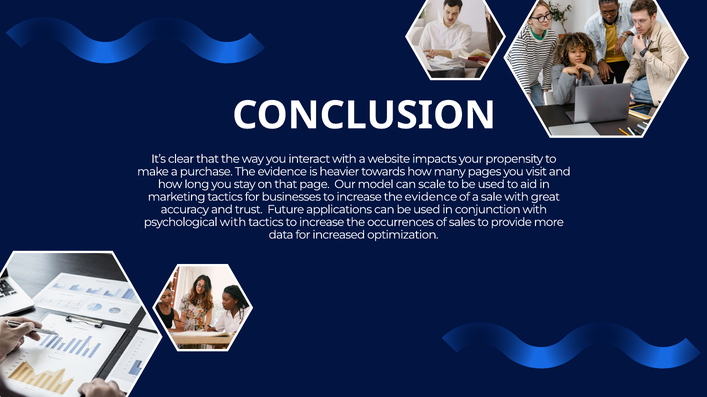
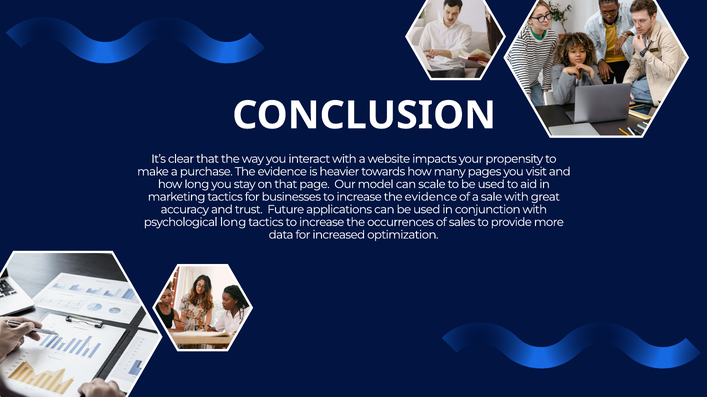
psychological with: with -> long
